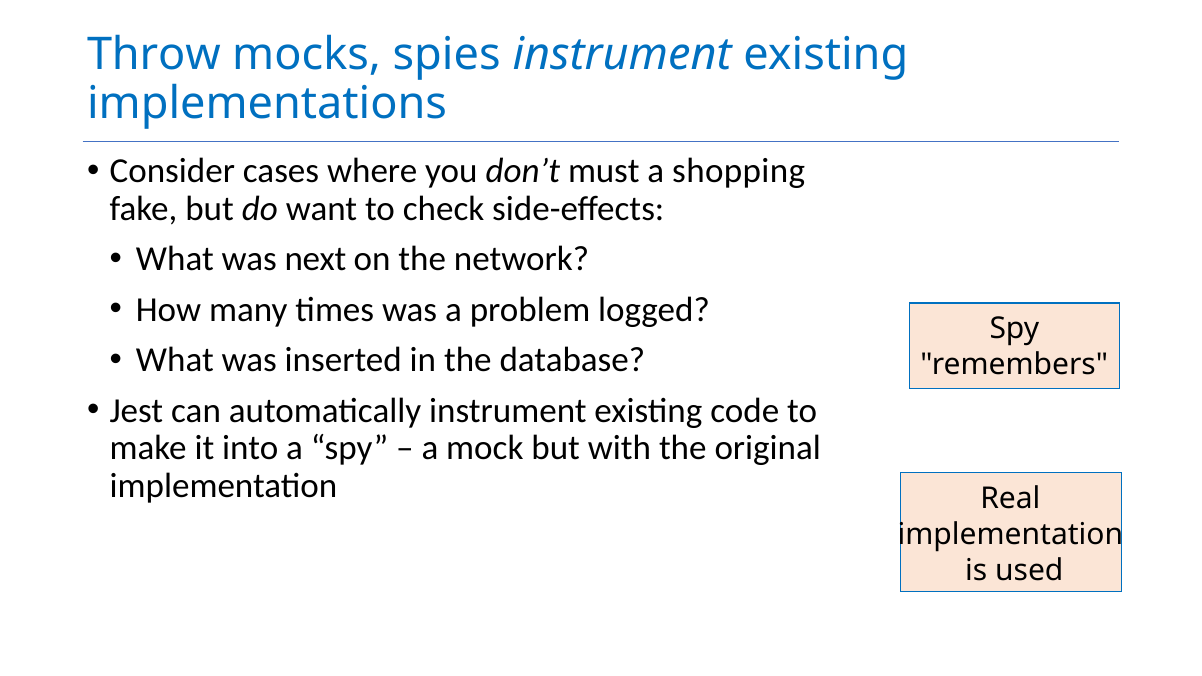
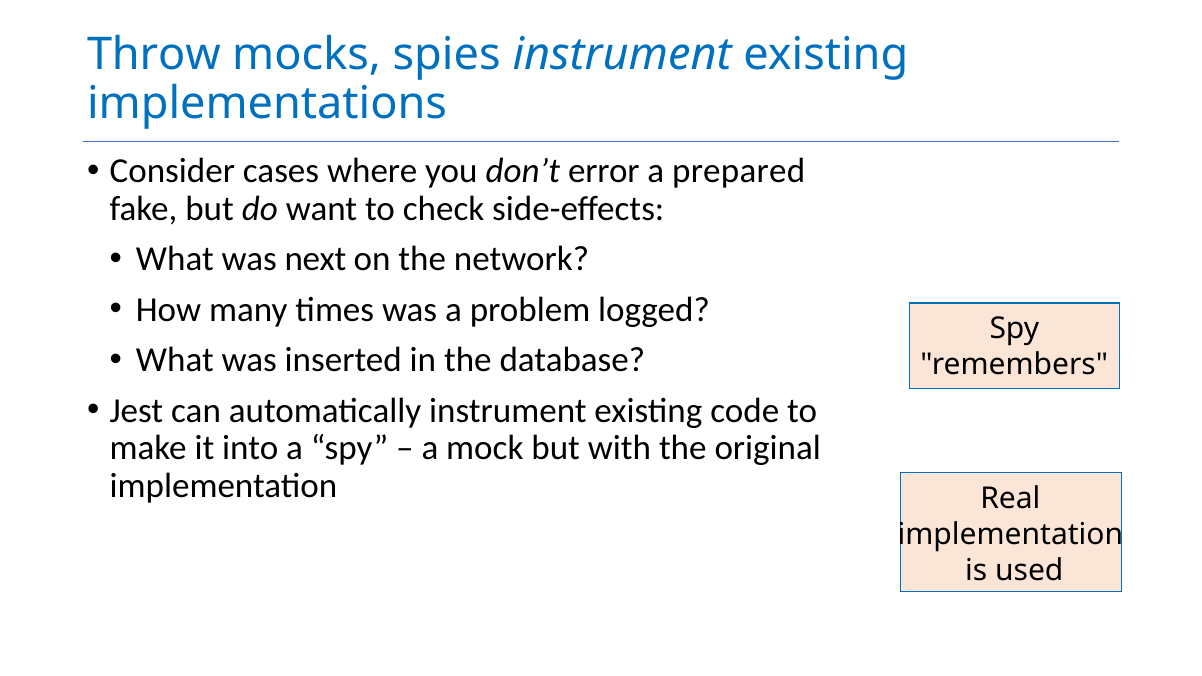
must: must -> error
shopping: shopping -> prepared
